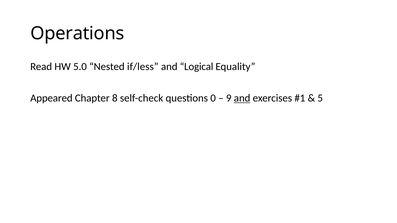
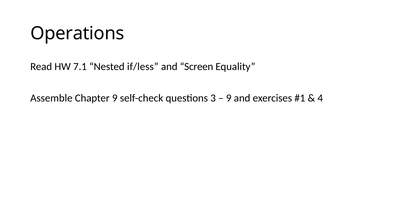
5.0: 5.0 -> 7.1
Logical: Logical -> Screen
Appeared: Appeared -> Assemble
Chapter 8: 8 -> 9
0: 0 -> 3
and at (242, 98) underline: present -> none
5: 5 -> 4
